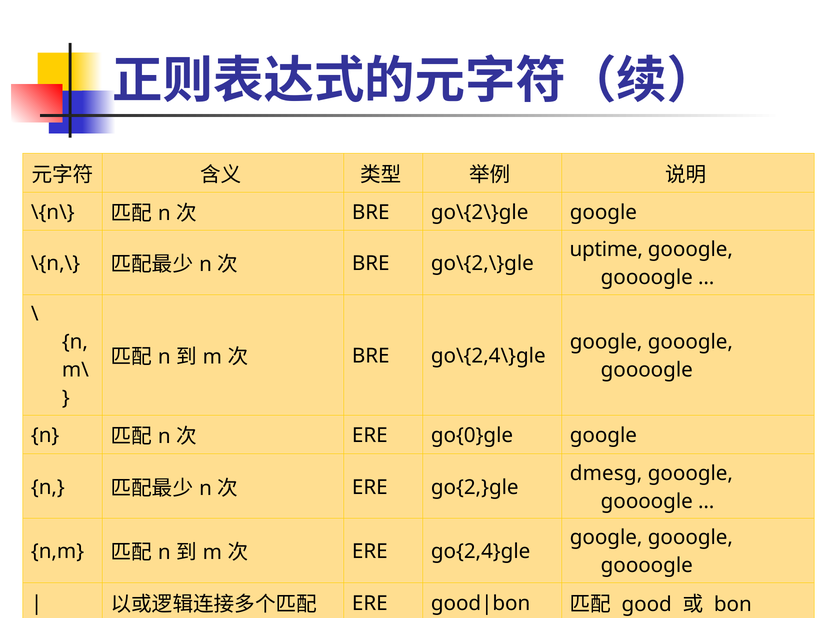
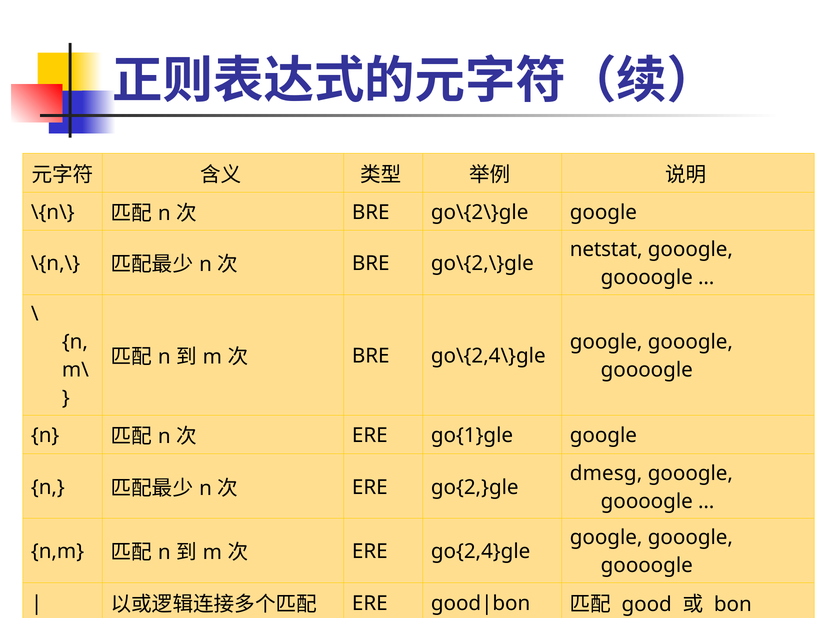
uptime: uptime -> netstat
go{0}gle: go{0}gle -> go{1}gle
